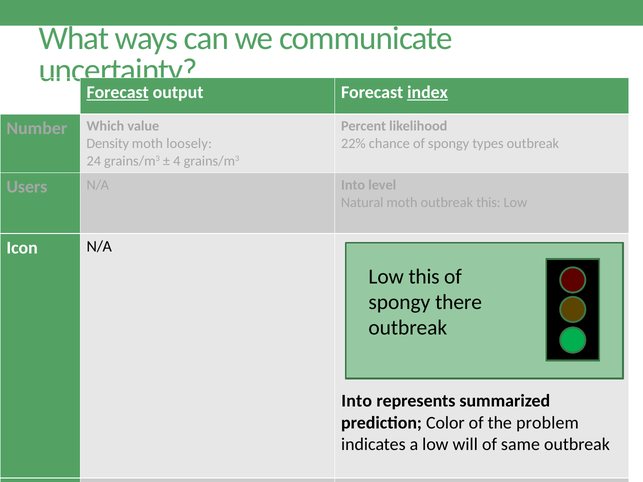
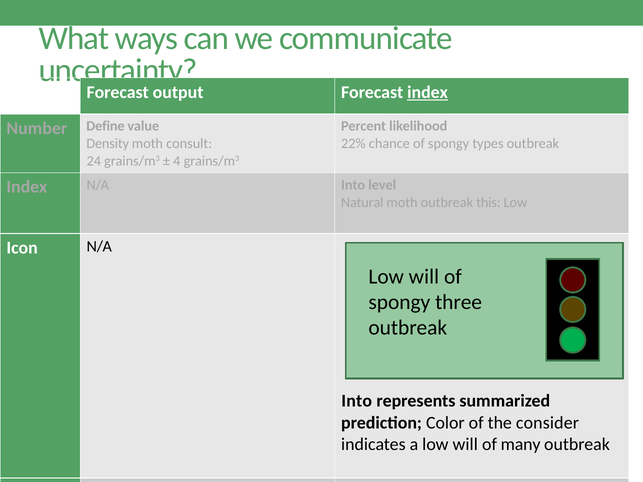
Forecast at (118, 92) underline: present -> none
Which: Which -> Define
loosely: loosely -> consult
Users at (27, 187): Users -> Index
this at (424, 277): this -> will
there: there -> three
problem: problem -> consider
same: same -> many
